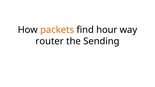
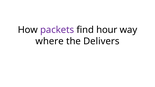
packets colour: orange -> purple
router: router -> where
Sending: Sending -> Delivers
